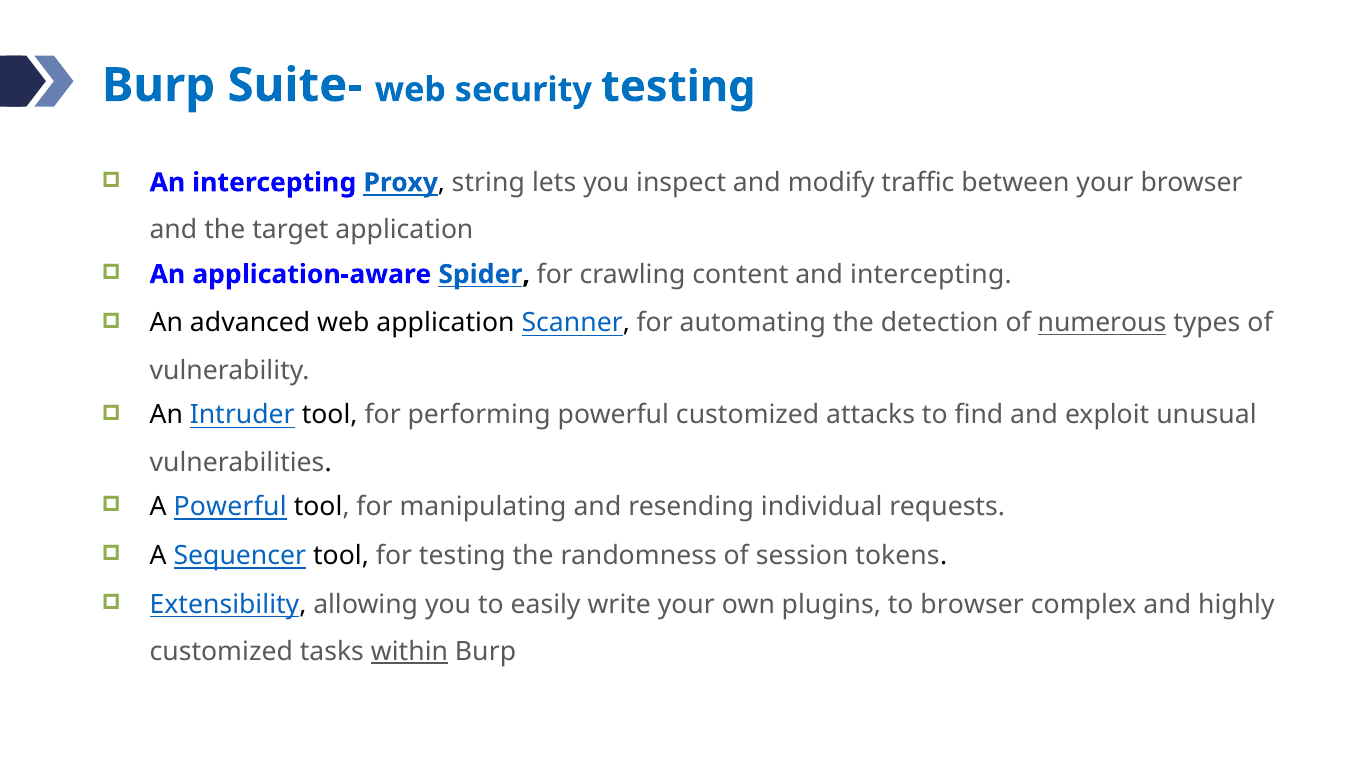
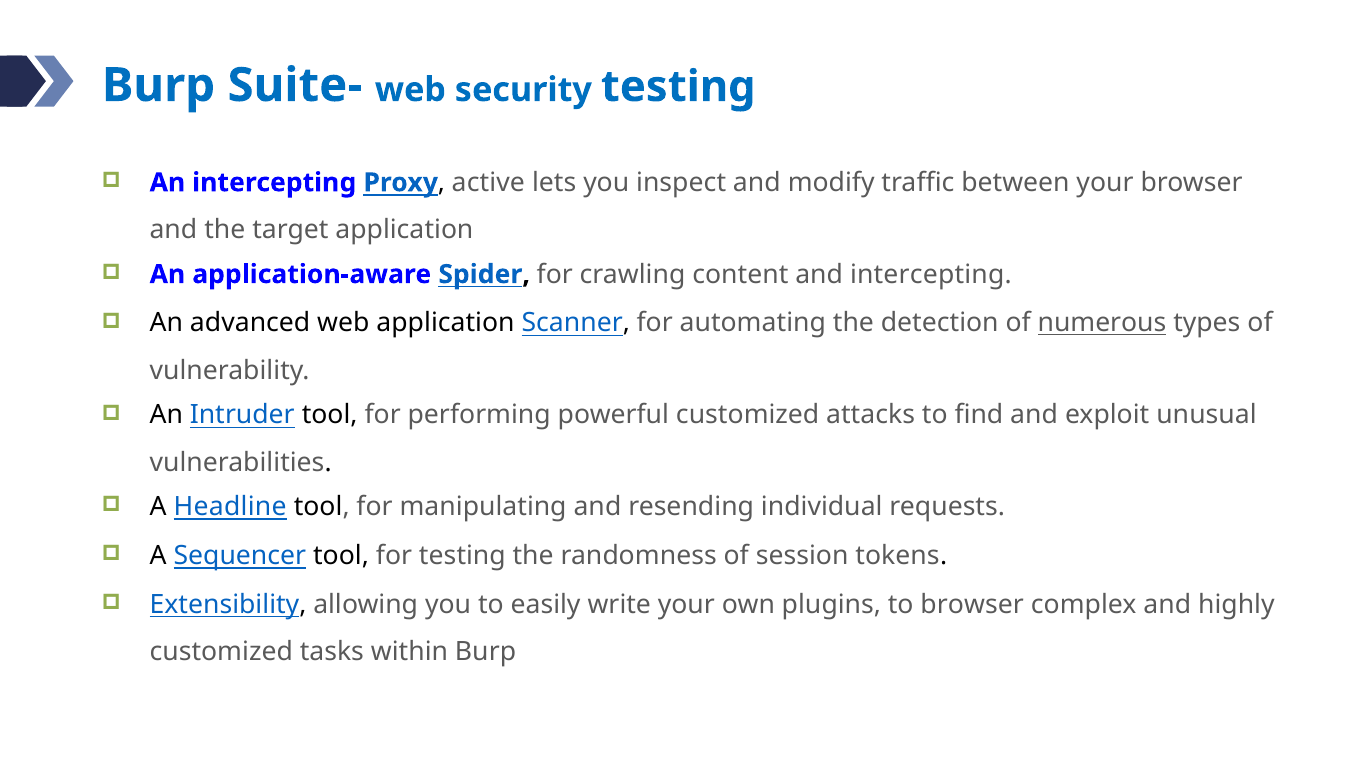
string: string -> active
A Powerful: Powerful -> Headline
within underline: present -> none
